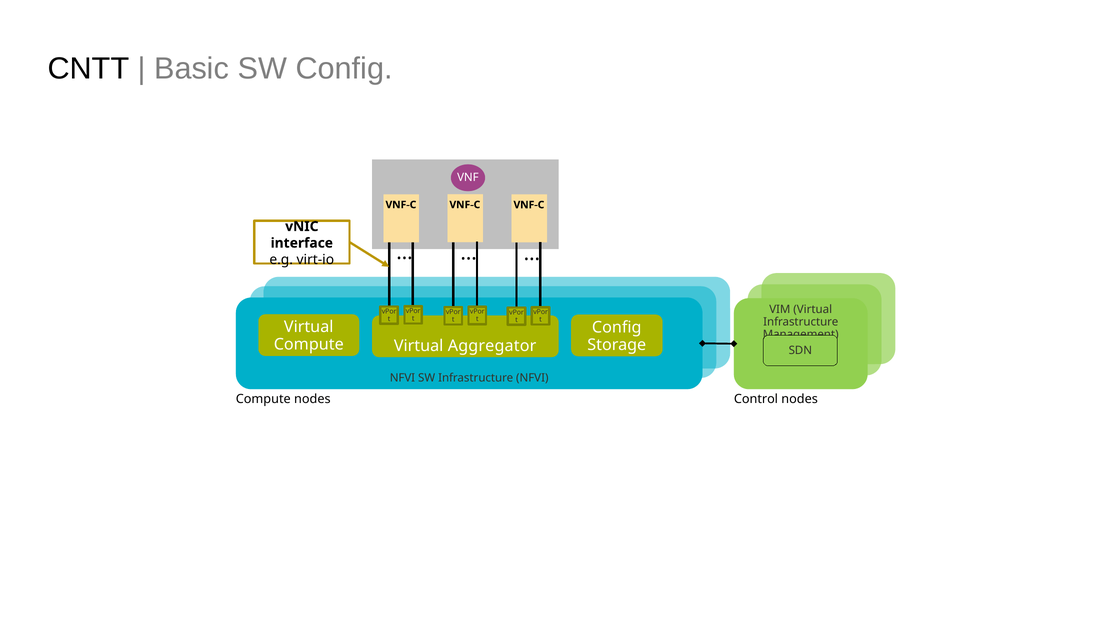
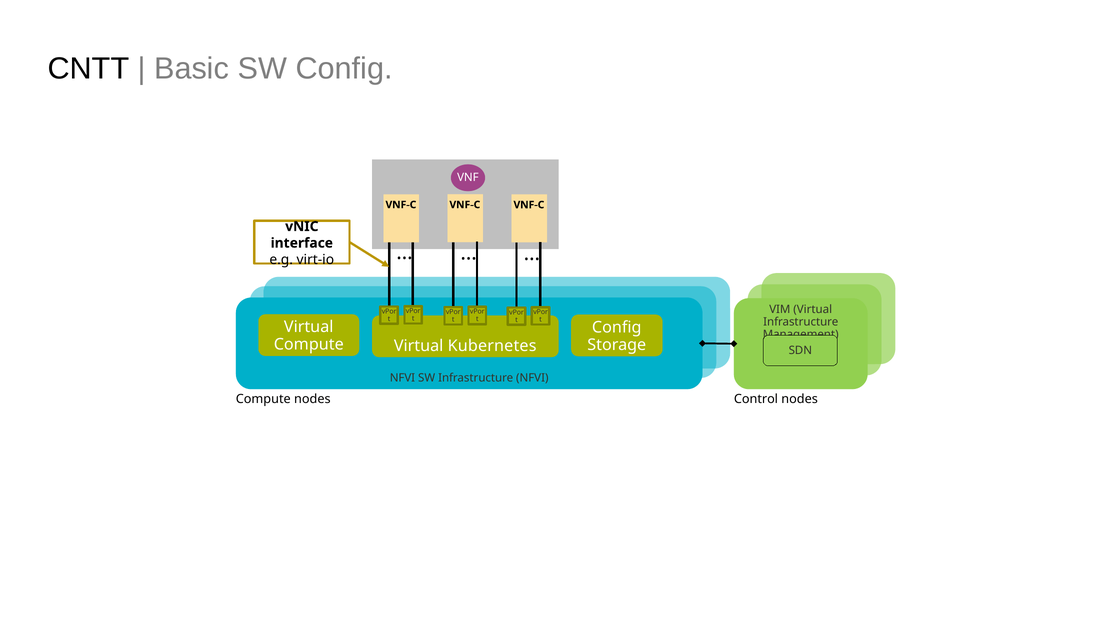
Aggregator: Aggregator -> Kubernetes
